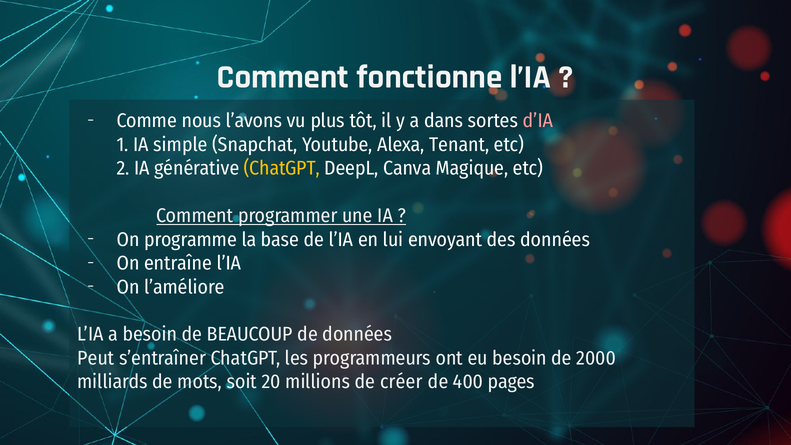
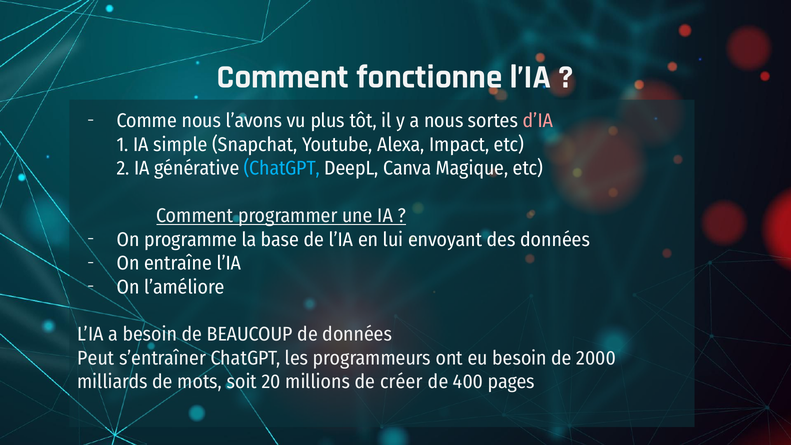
a dans: dans -> nous
Tenant: Tenant -> Impact
ChatGPT at (282, 168) colour: yellow -> light blue
